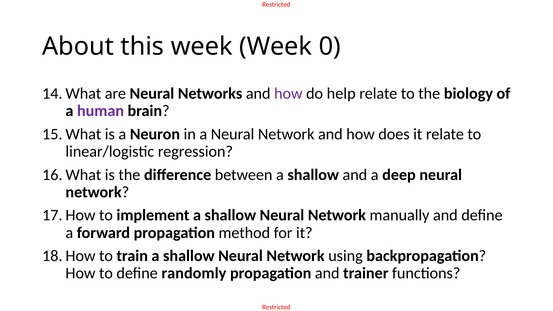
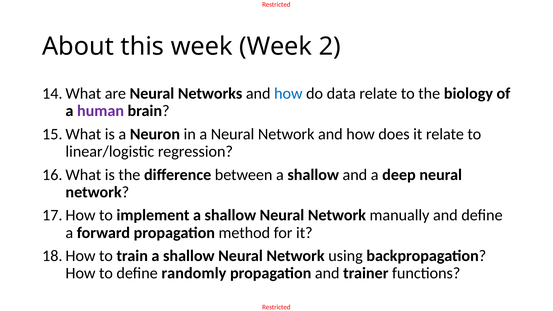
0: 0 -> 2
how at (288, 93) colour: purple -> blue
help: help -> data
